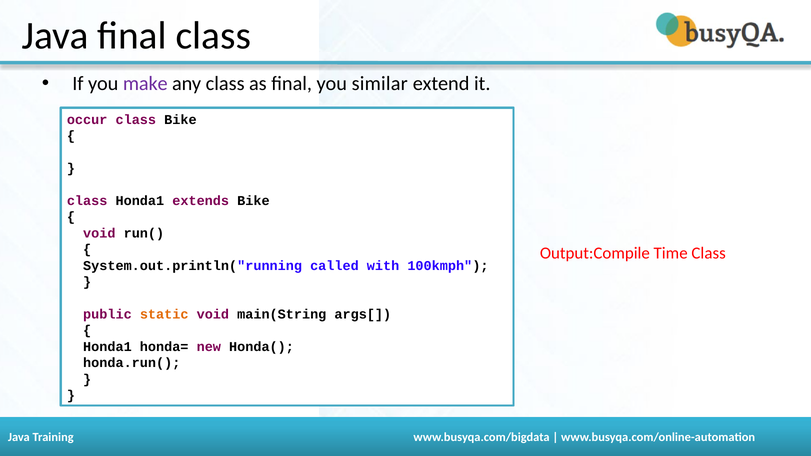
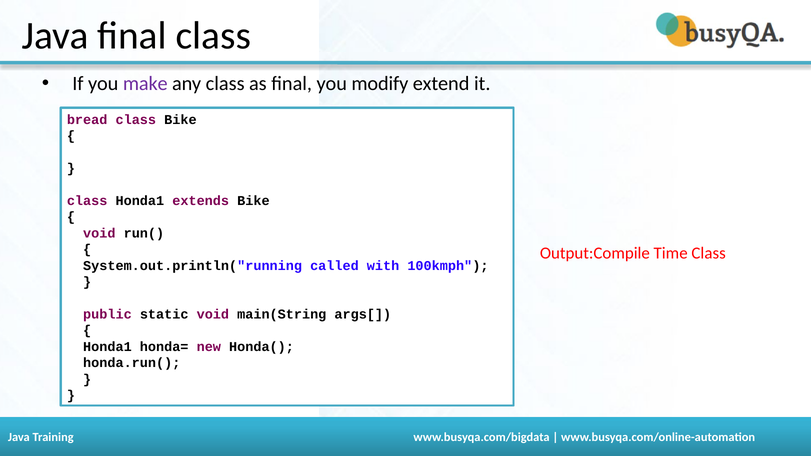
similar: similar -> modify
occur: occur -> bread
static colour: orange -> black
